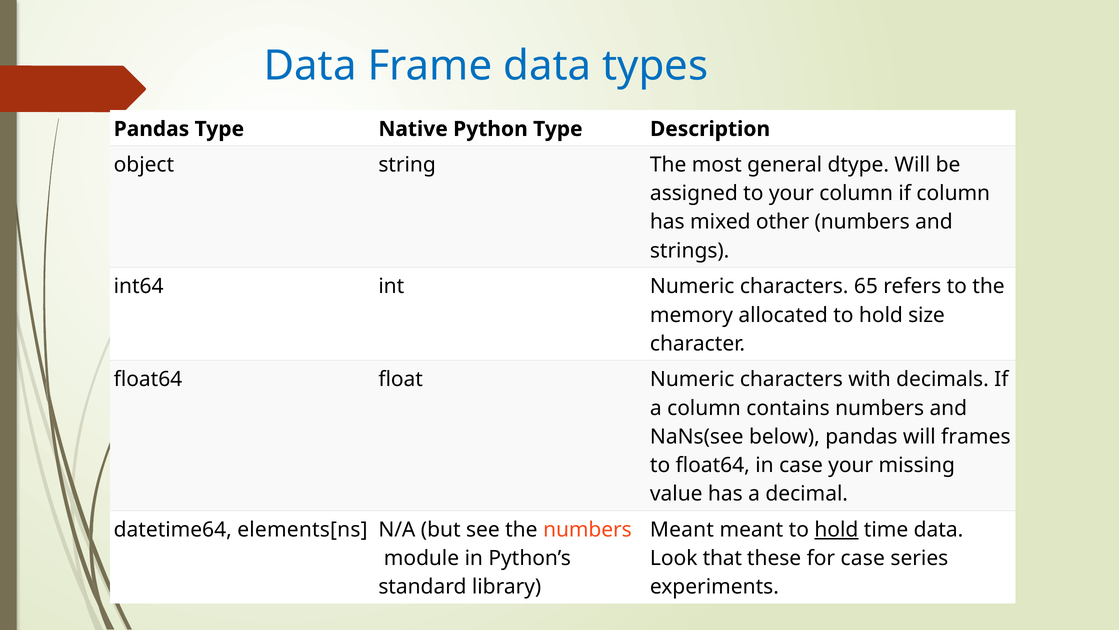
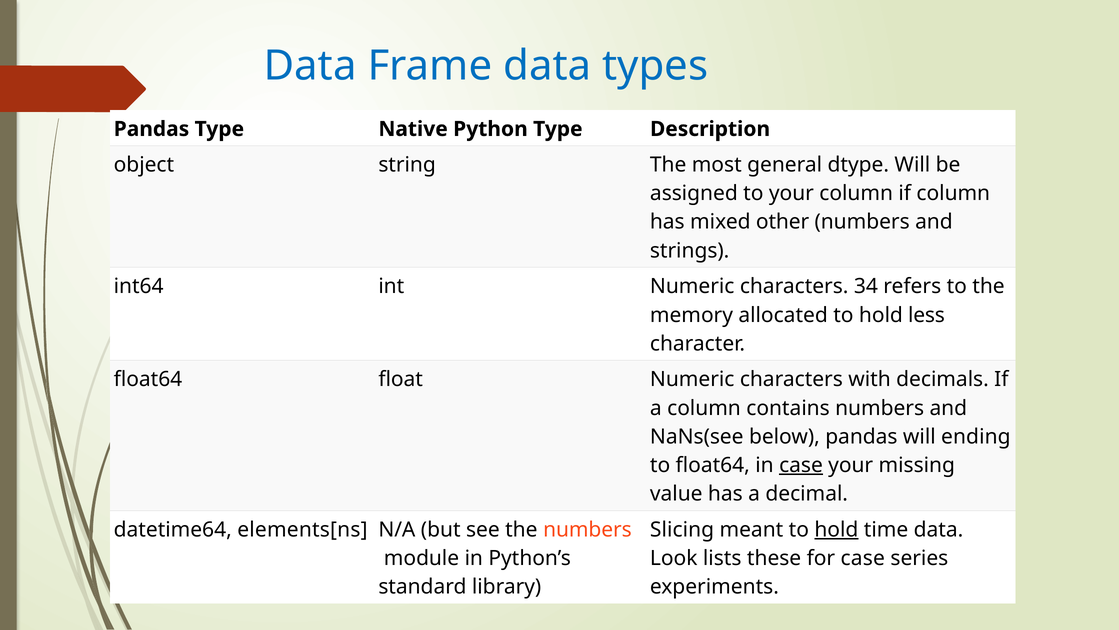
65: 65 -> 34
size: size -> less
frames: frames -> ending
case at (801, 465) underline: none -> present
Meant at (682, 529): Meant -> Slicing
that: that -> lists
